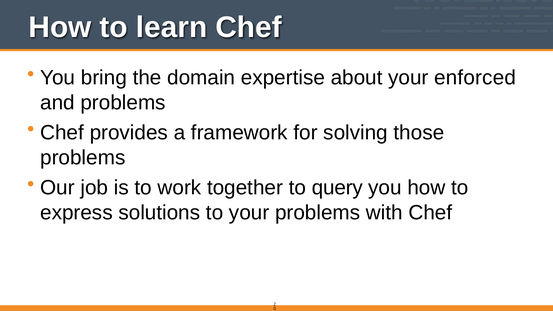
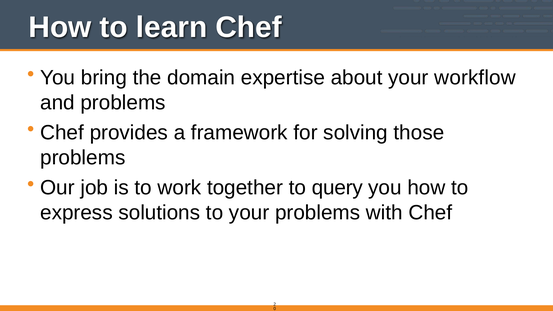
enforced: enforced -> workflow
